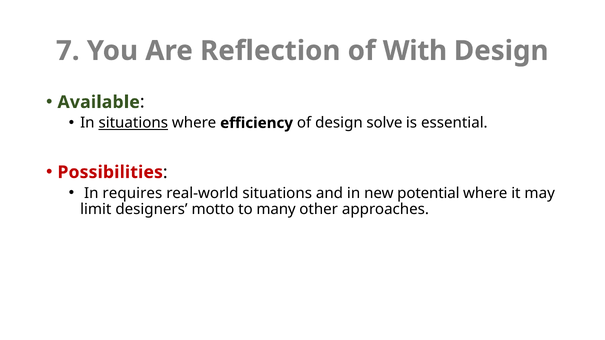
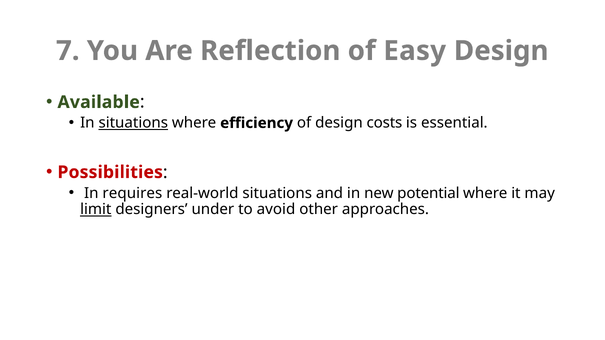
With: With -> Easy
solve: solve -> costs
limit underline: none -> present
motto: motto -> under
many: many -> avoid
